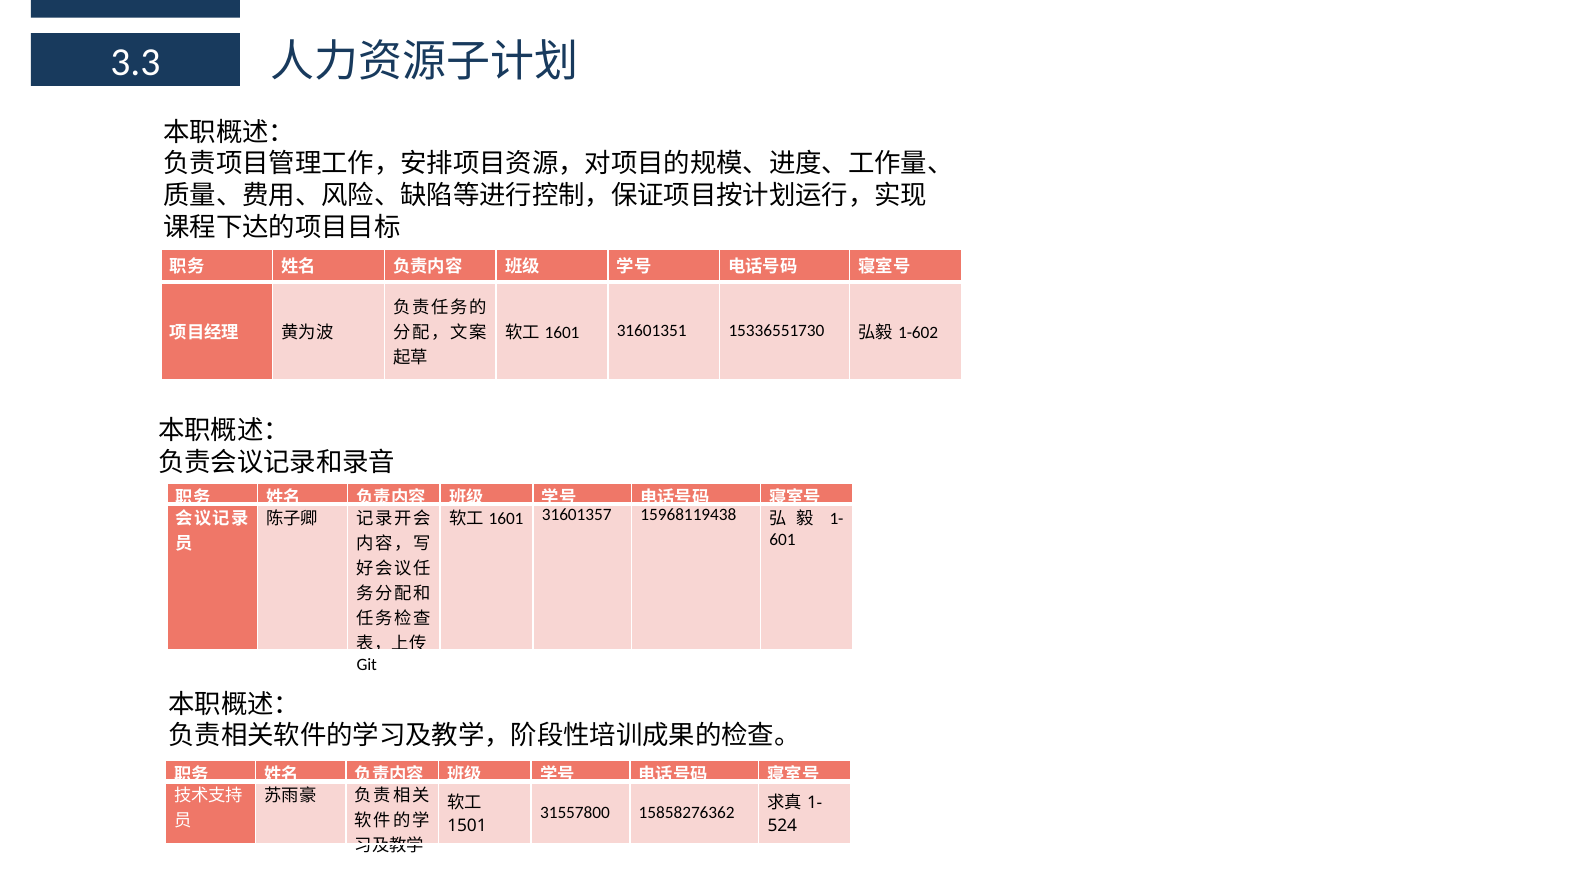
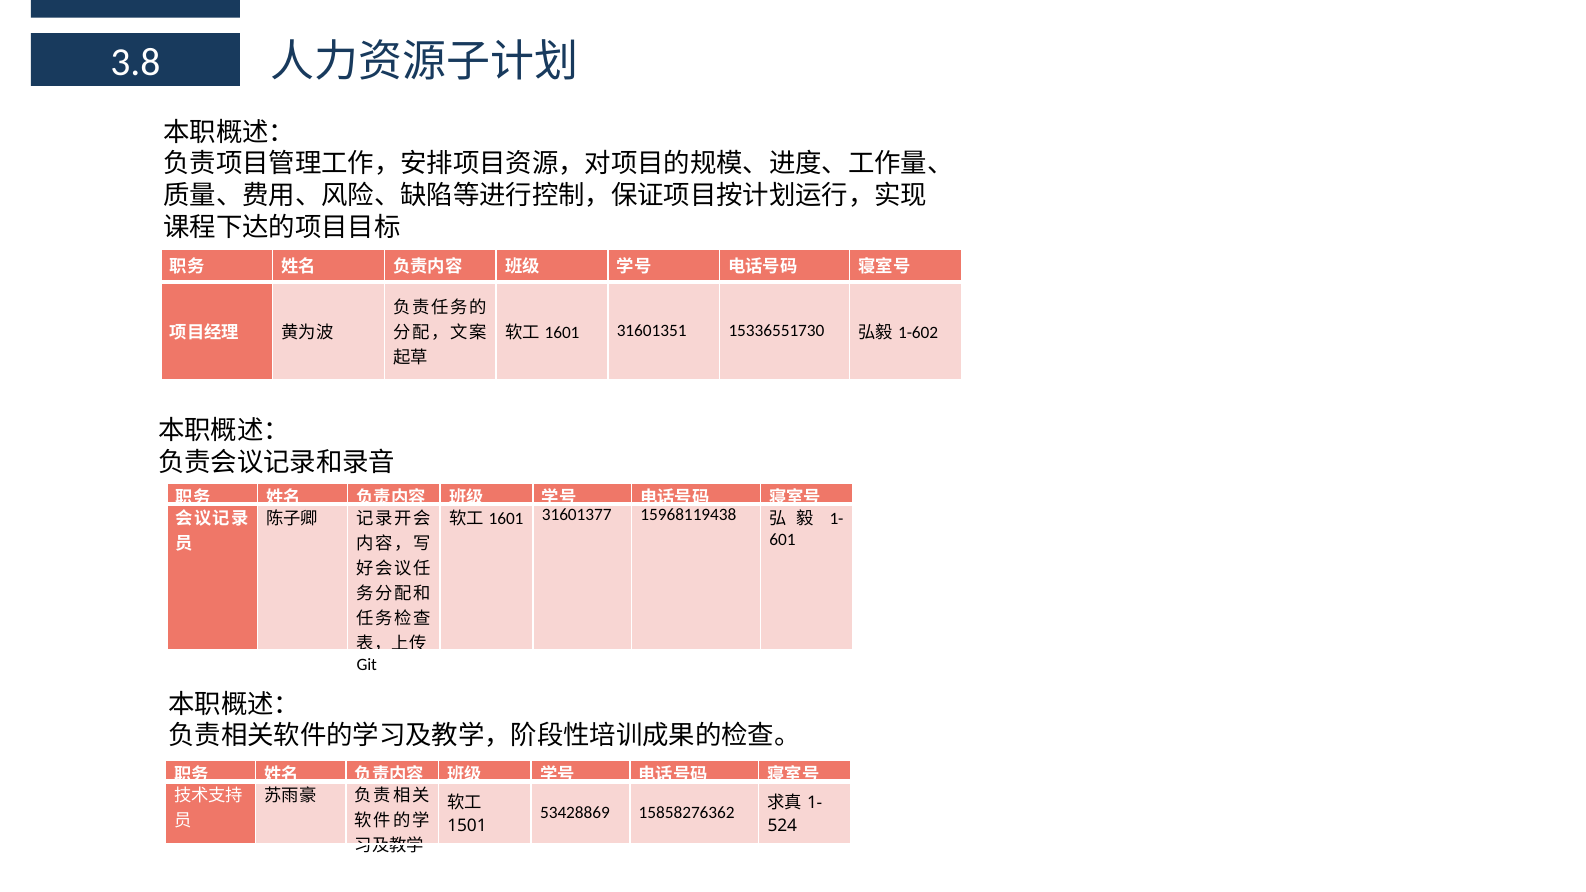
3.3: 3.3 -> 3.8
31601357: 31601357 -> 31601377
31557800: 31557800 -> 53428869
